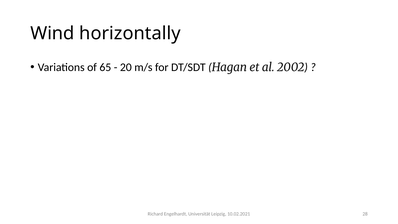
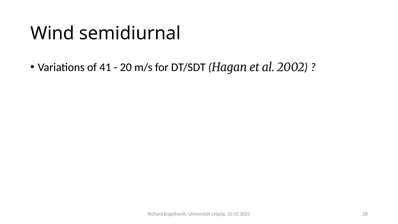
horizontally: horizontally -> semidiurnal
65: 65 -> 41
